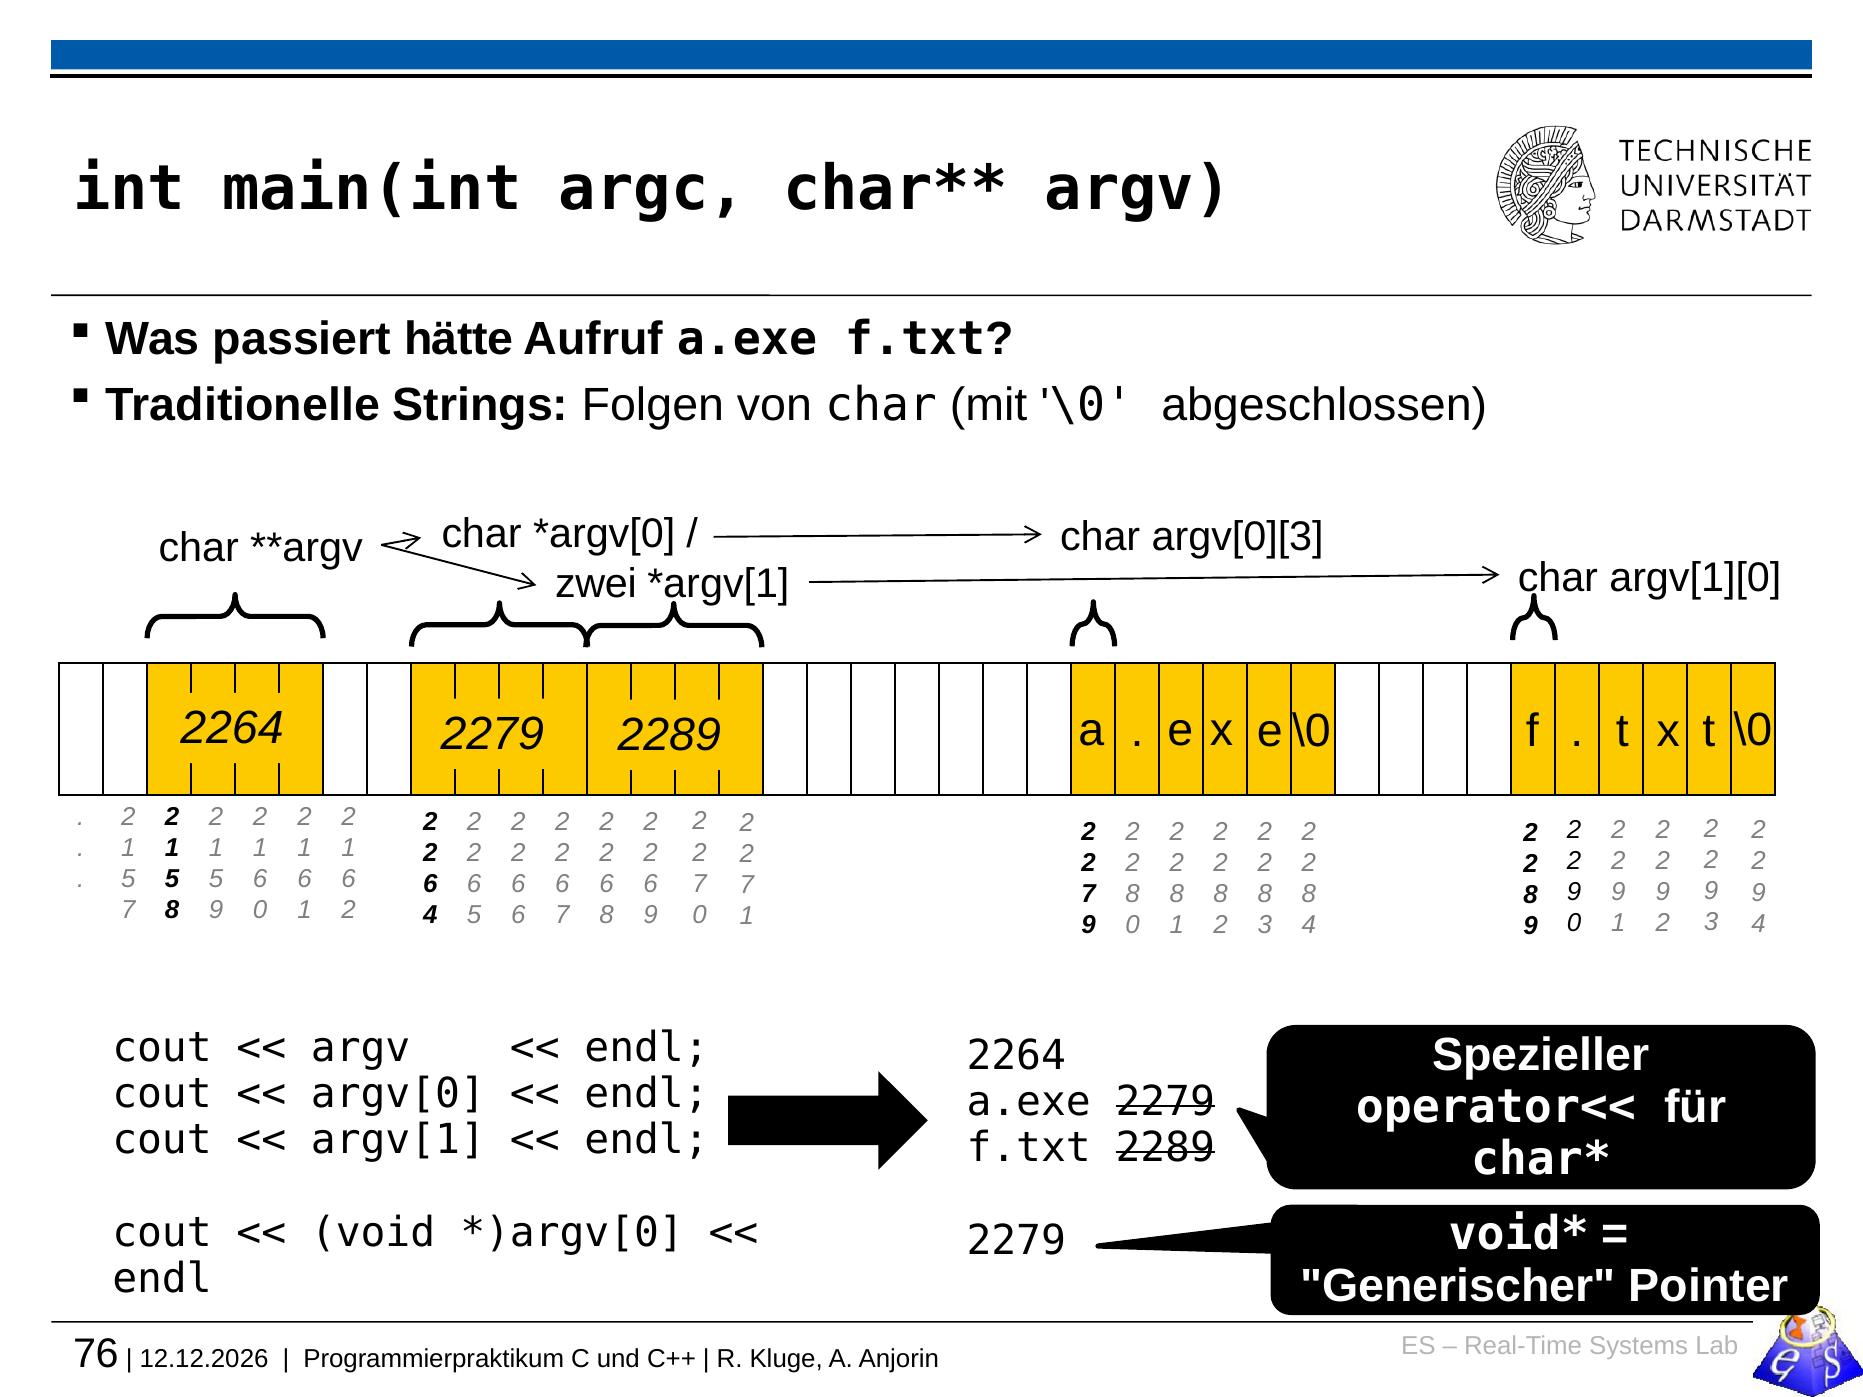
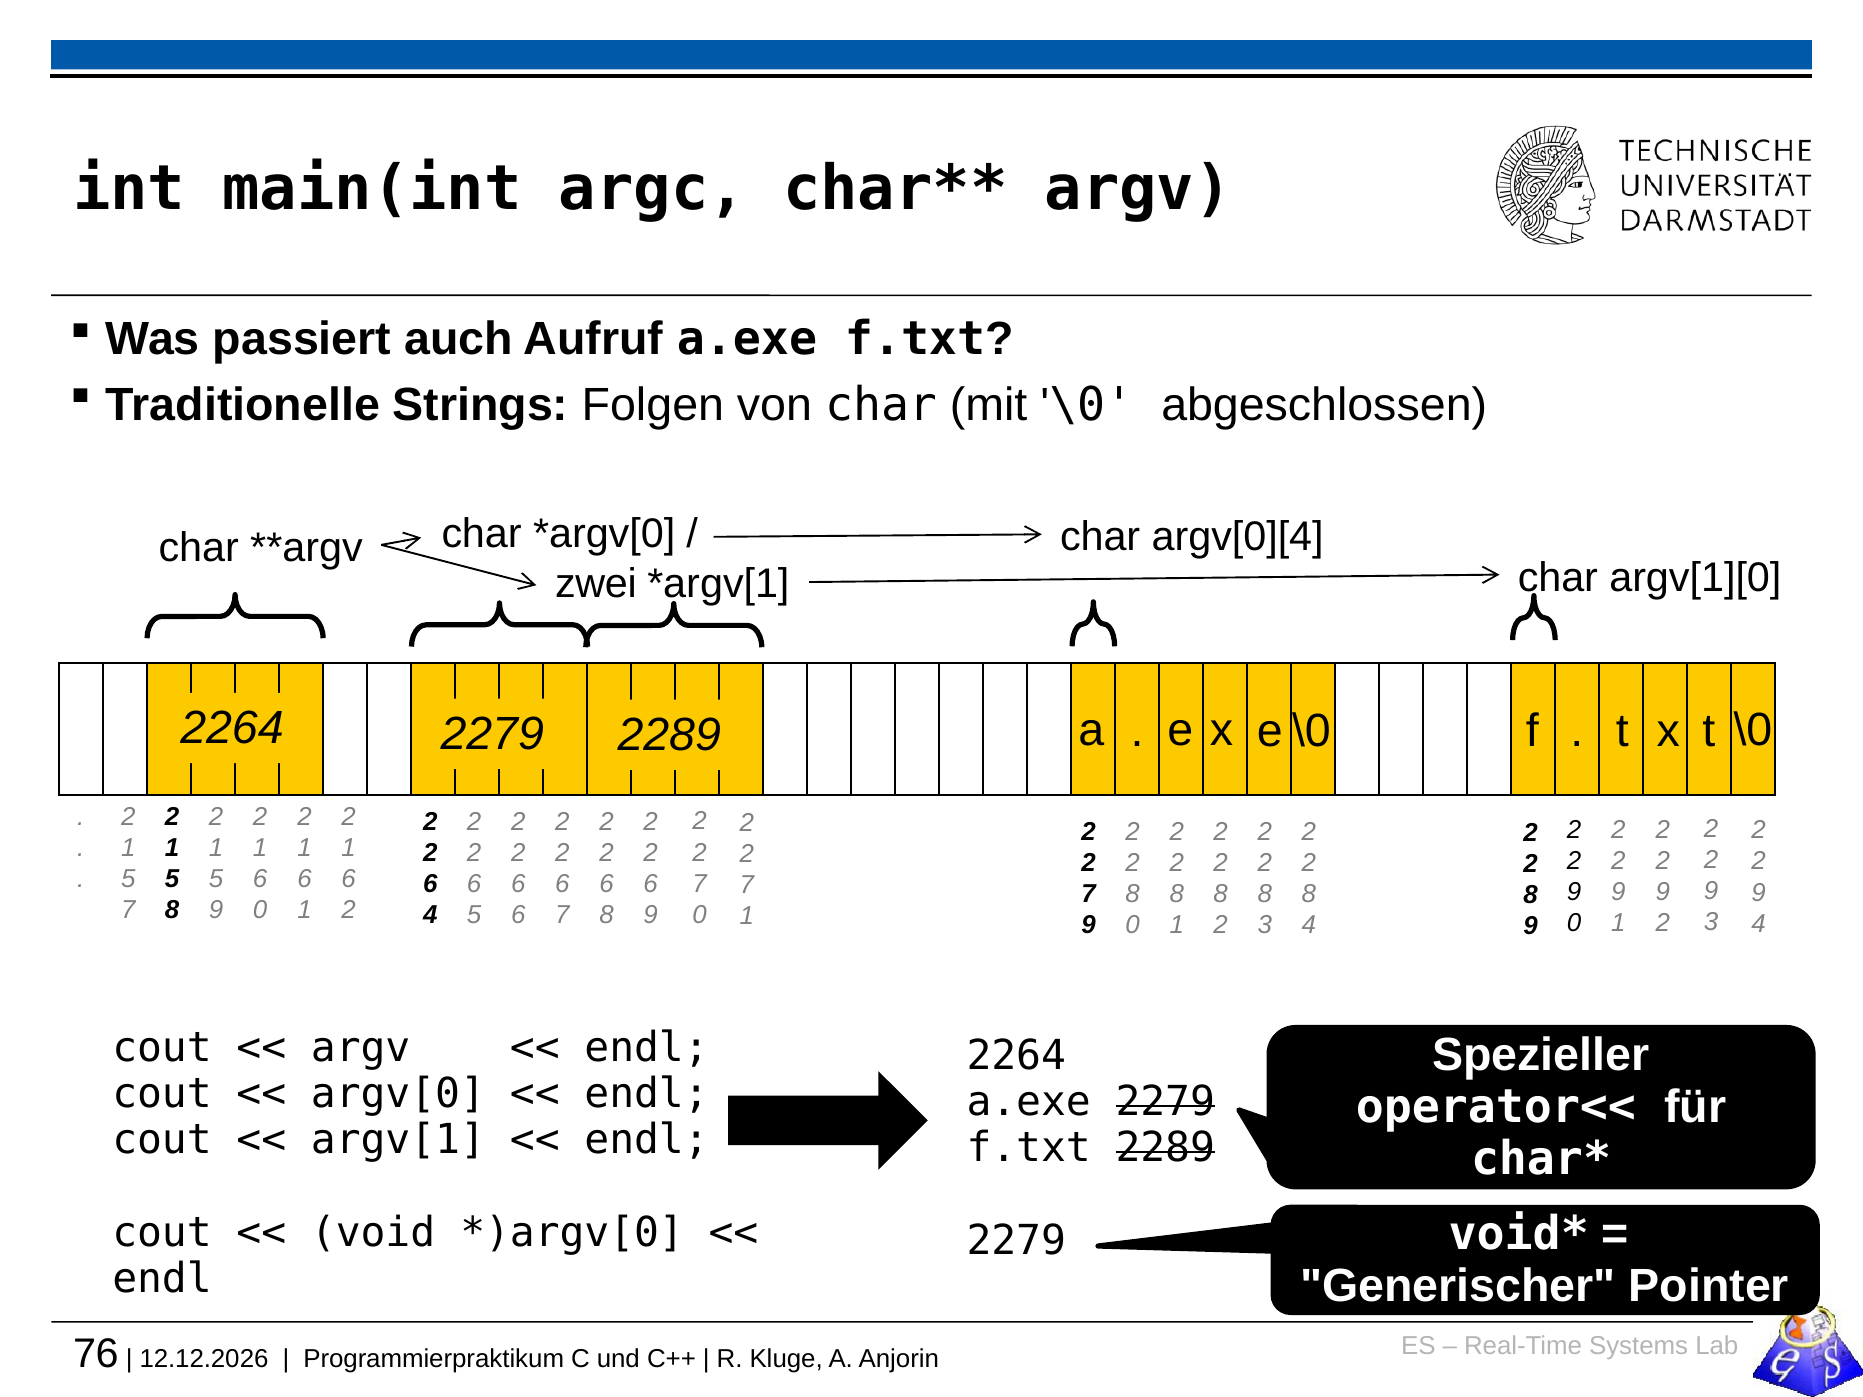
hätte: hätte -> auch
argv[0][3: argv[0][3 -> argv[0][4
